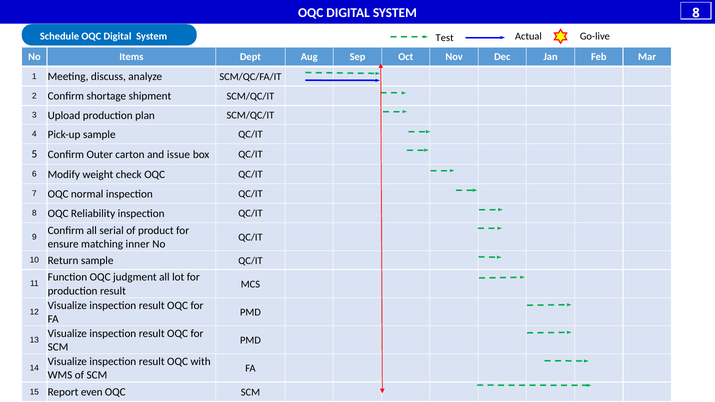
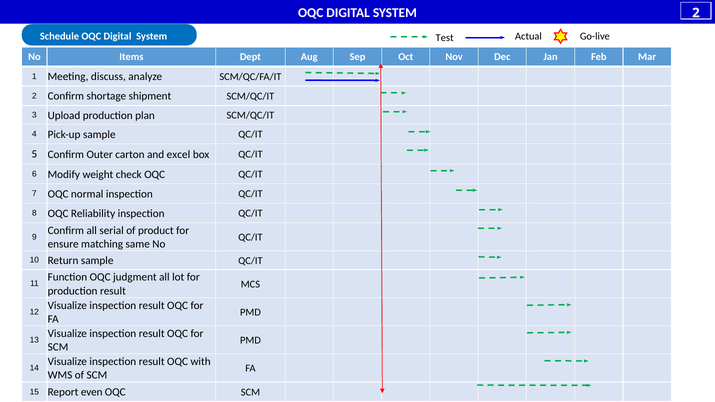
SYSTEM 8: 8 -> 2
issue: issue -> excel
inner: inner -> same
